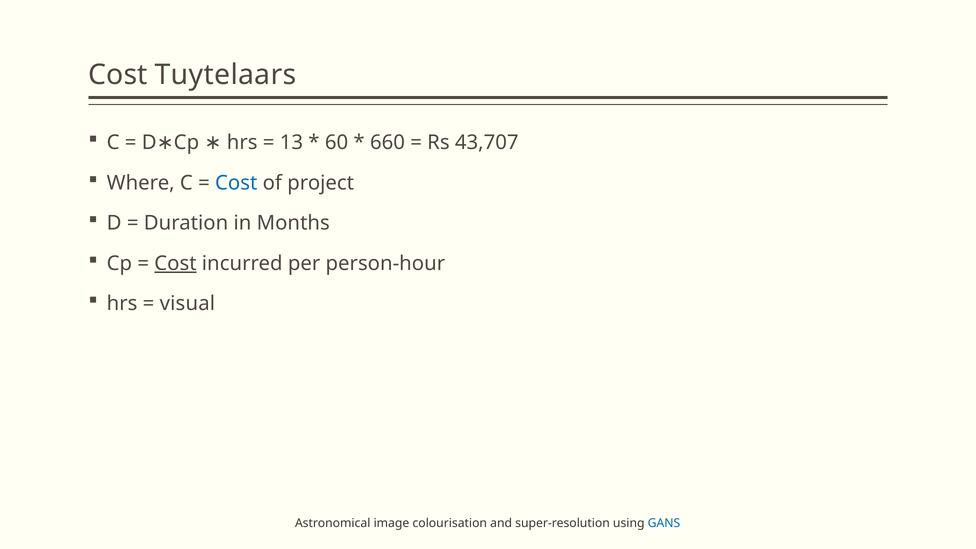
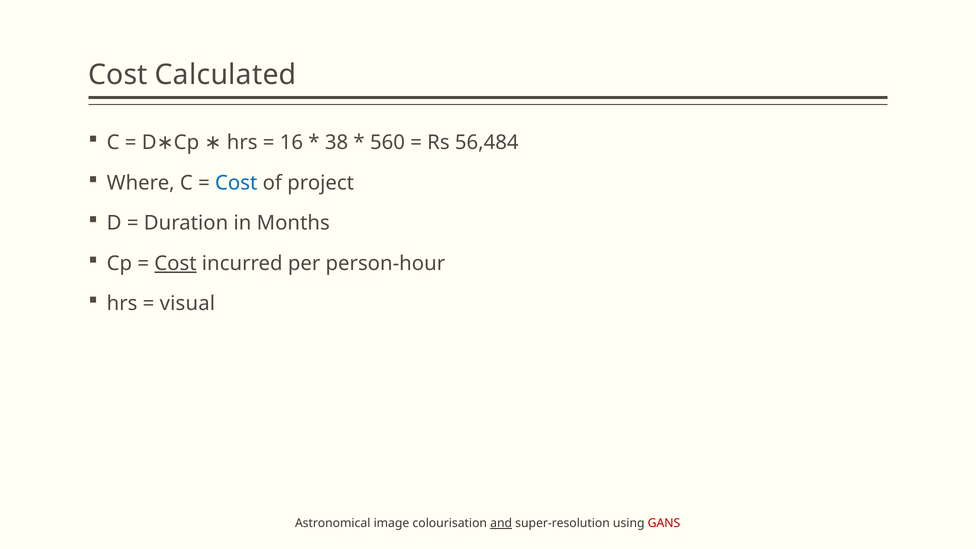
Tuytelaars: Tuytelaars -> Calculated
13: 13 -> 16
60: 60 -> 38
660: 660 -> 560
43,707: 43,707 -> 56,484
and underline: none -> present
GANS colour: blue -> red
